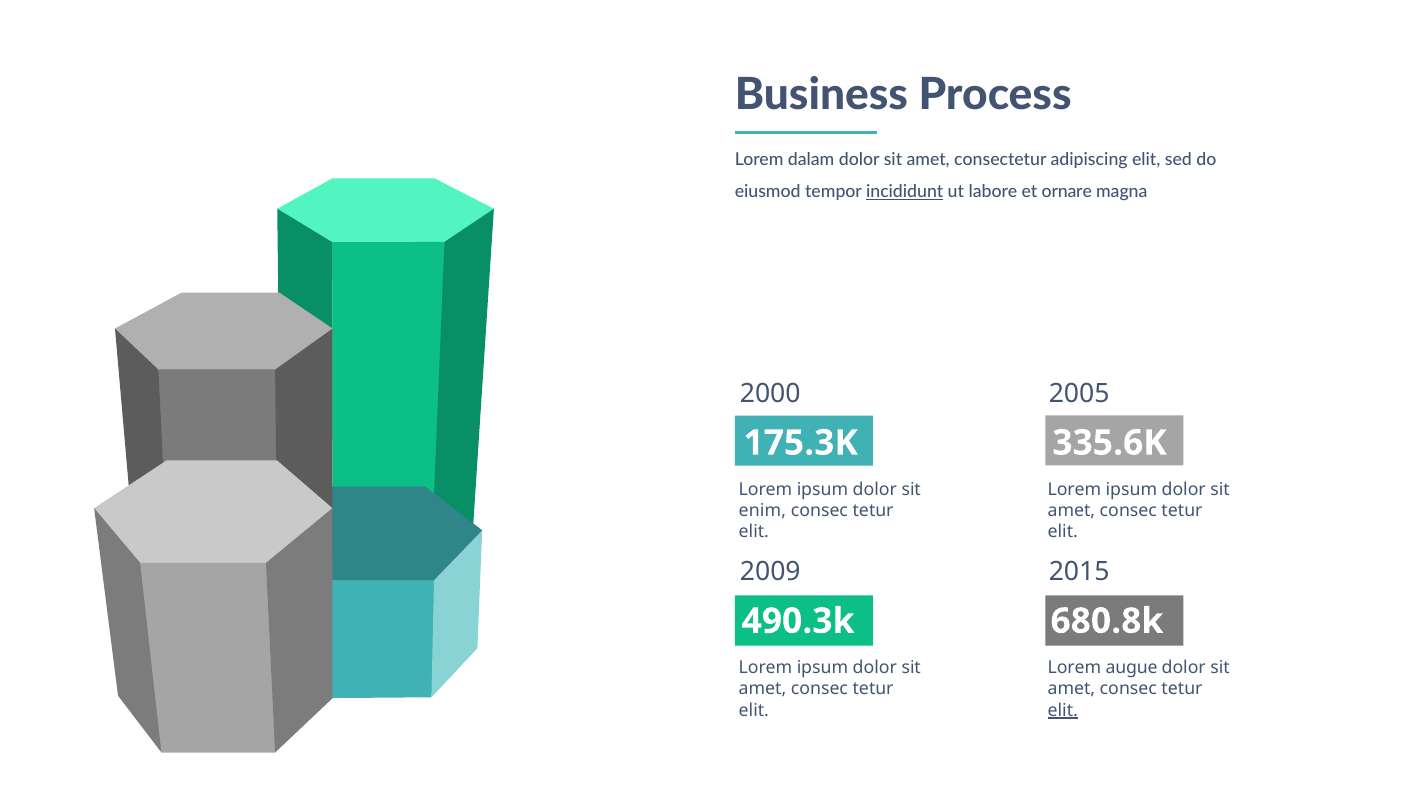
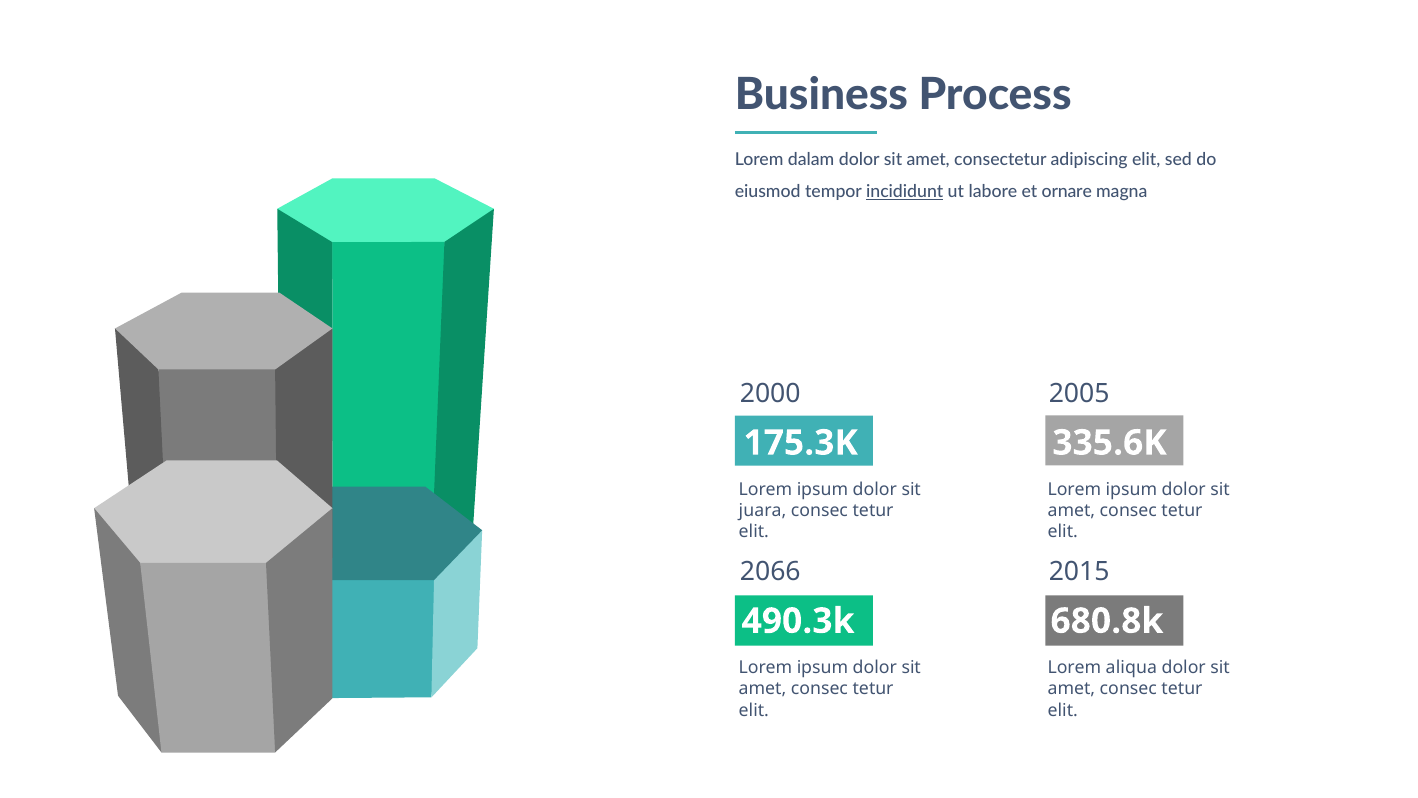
enim: enim -> juara
2009: 2009 -> 2066
augue: augue -> aliqua
elit at (1063, 710) underline: present -> none
